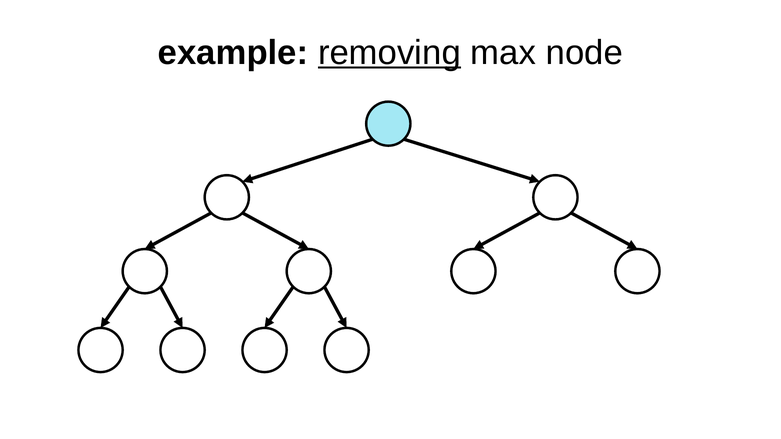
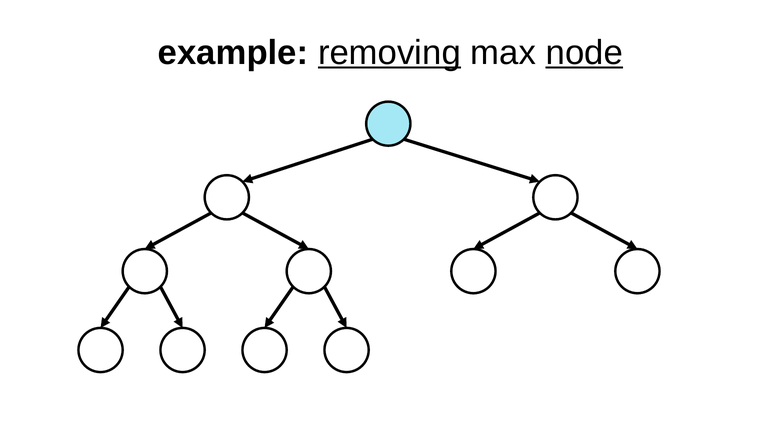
node underline: none -> present
